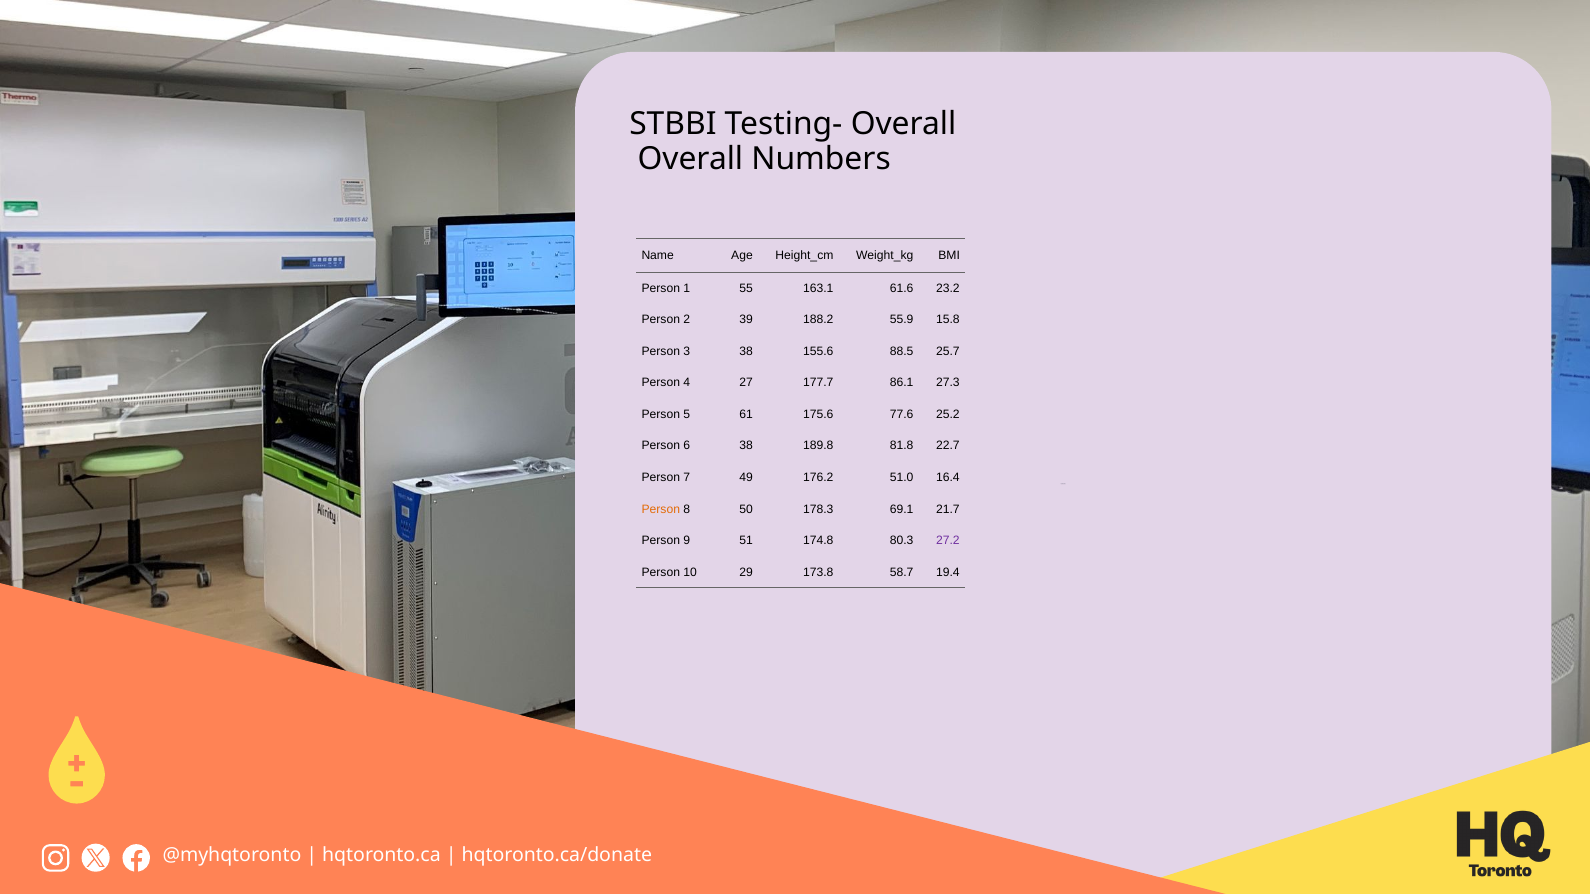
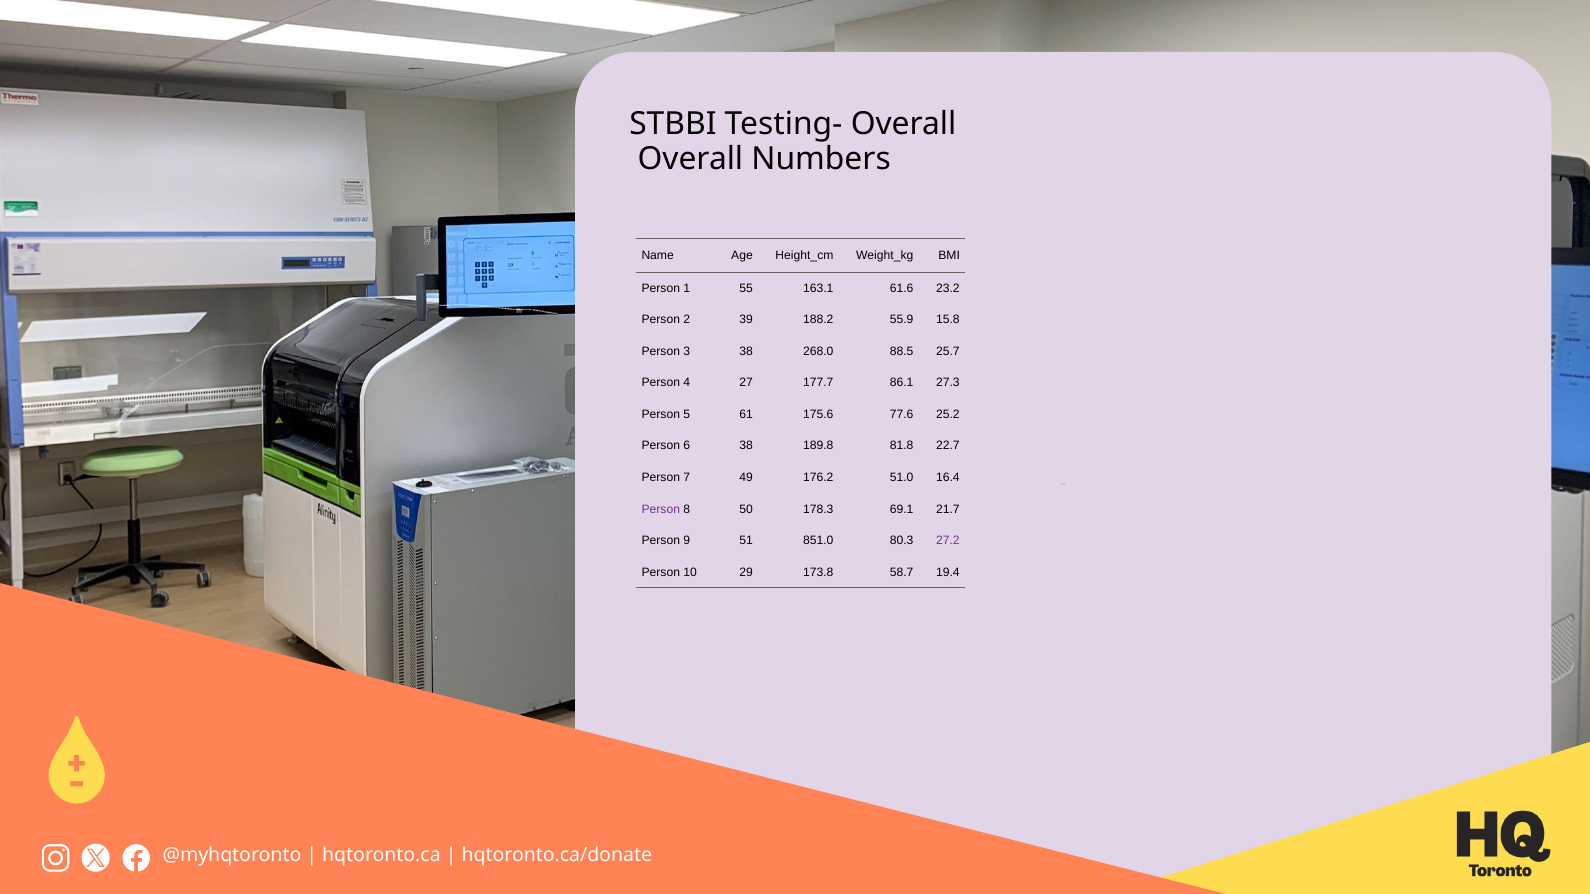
155.6: 155.6 -> 268.0
Person at (661, 509) colour: orange -> purple
174.8: 174.8 -> 851.0
